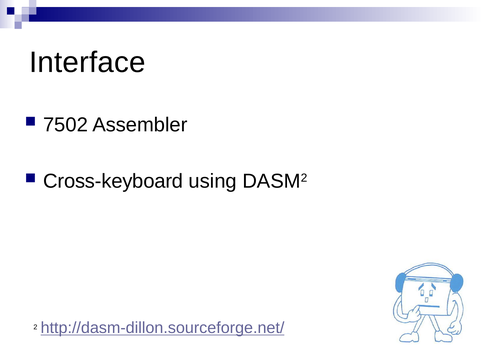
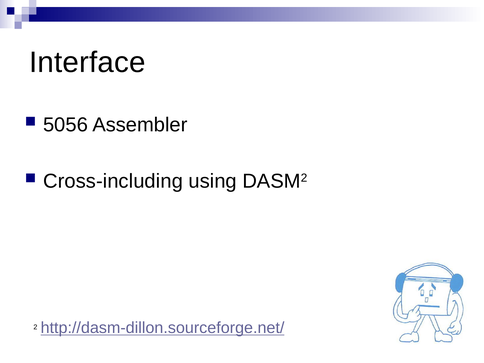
7502: 7502 -> 5056
Cross-keyboard: Cross-keyboard -> Cross-including
